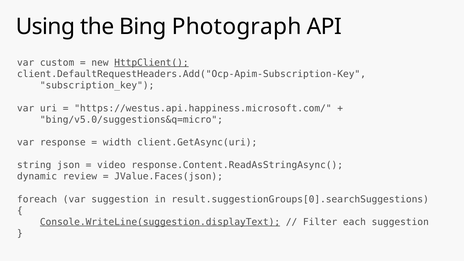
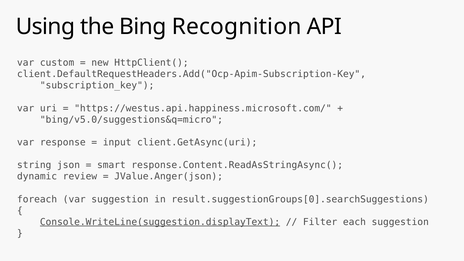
Photograph: Photograph -> Recognition
HttpClient( underline: present -> none
width: width -> input
video: video -> smart
JValue.Faces(json: JValue.Faces(json -> JValue.Anger(json
